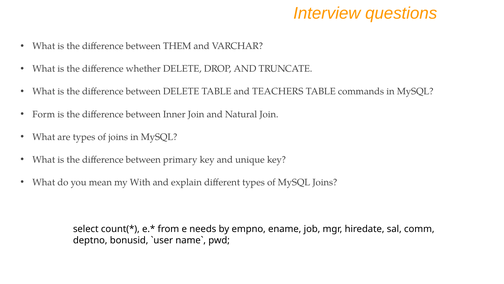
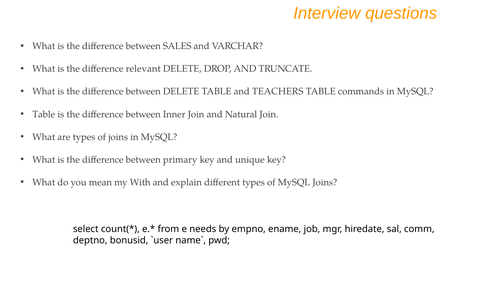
THEM: THEM -> SALES
whether: whether -> relevant
Form at (44, 114): Form -> Table
